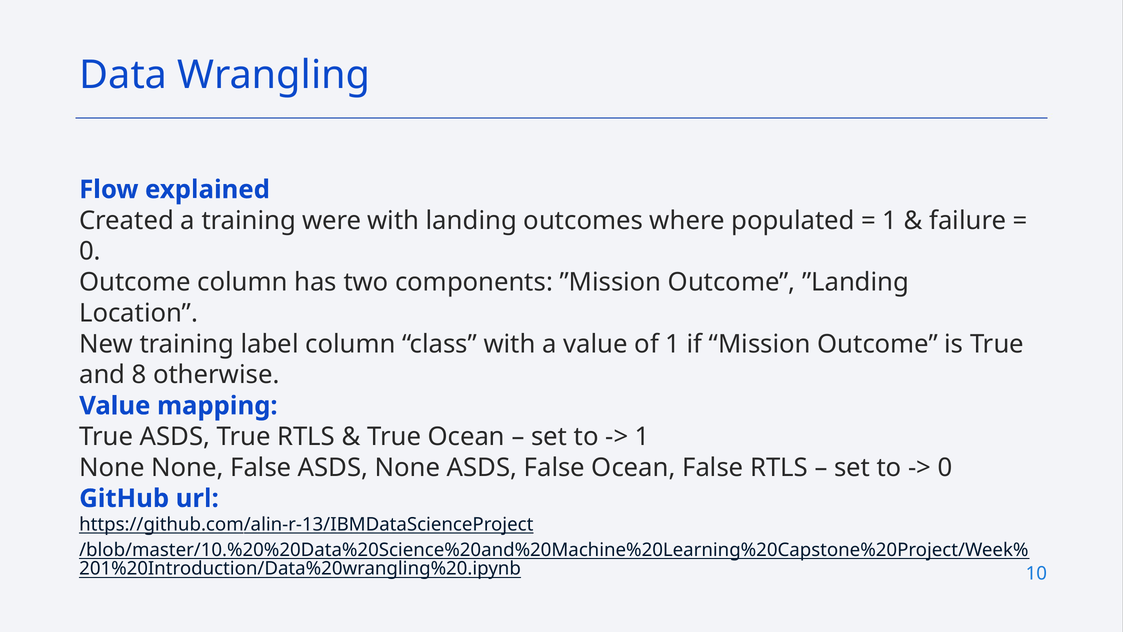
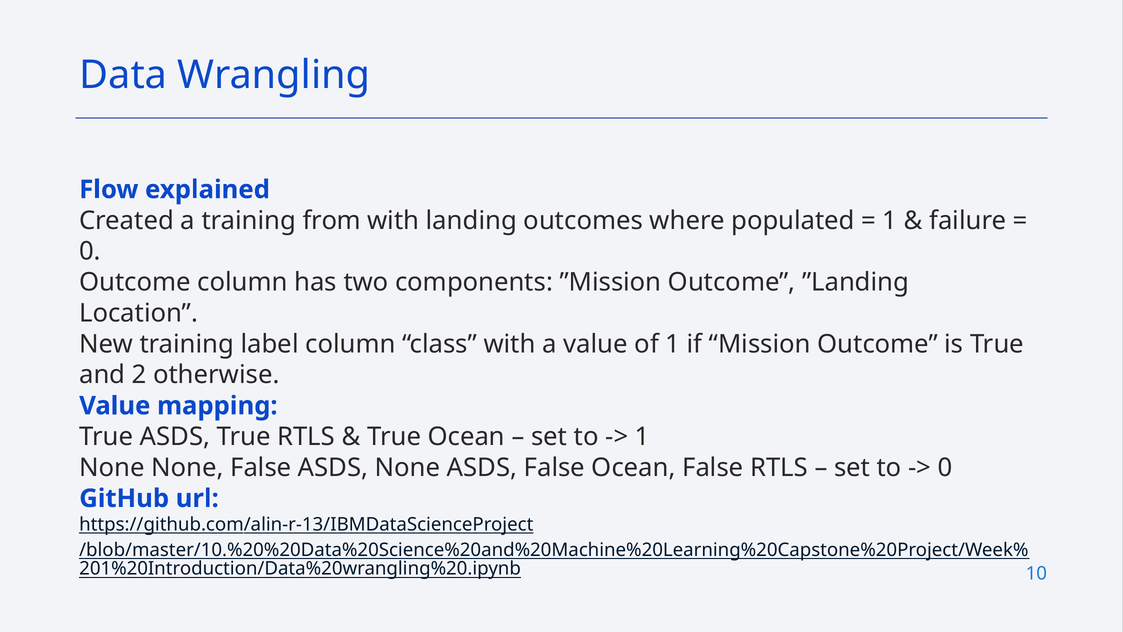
were: were -> from
8: 8 -> 2
